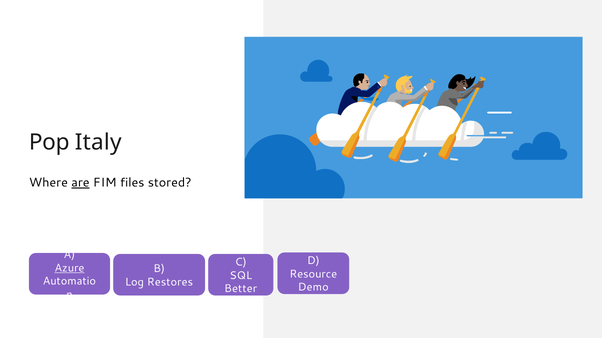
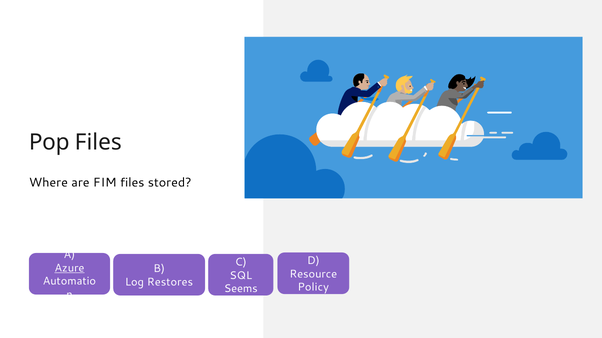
Pop Italy: Italy -> Files
are underline: present -> none
Demo: Demo -> Policy
Better: Better -> Seems
